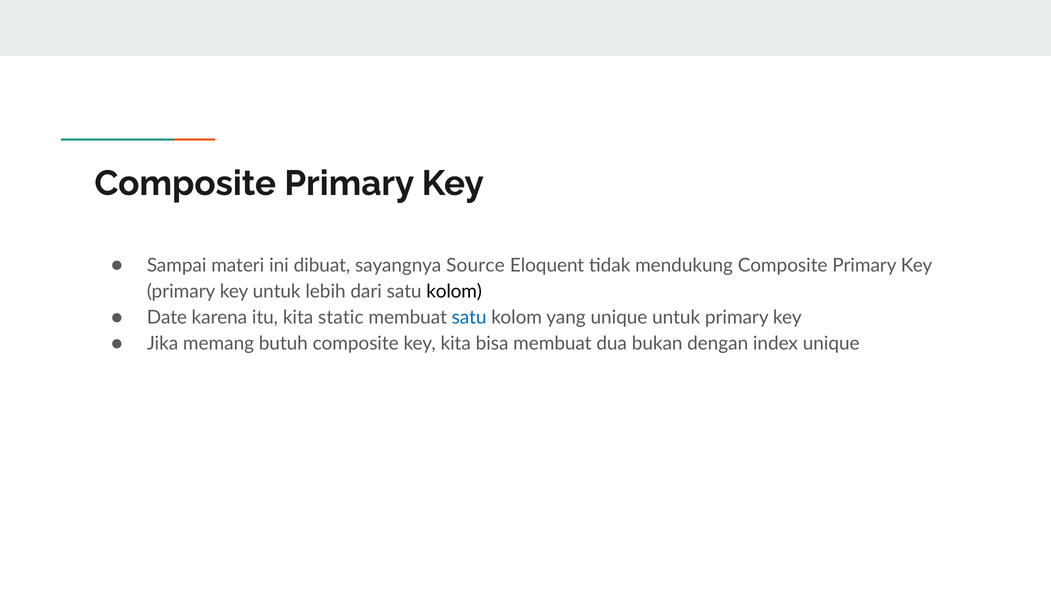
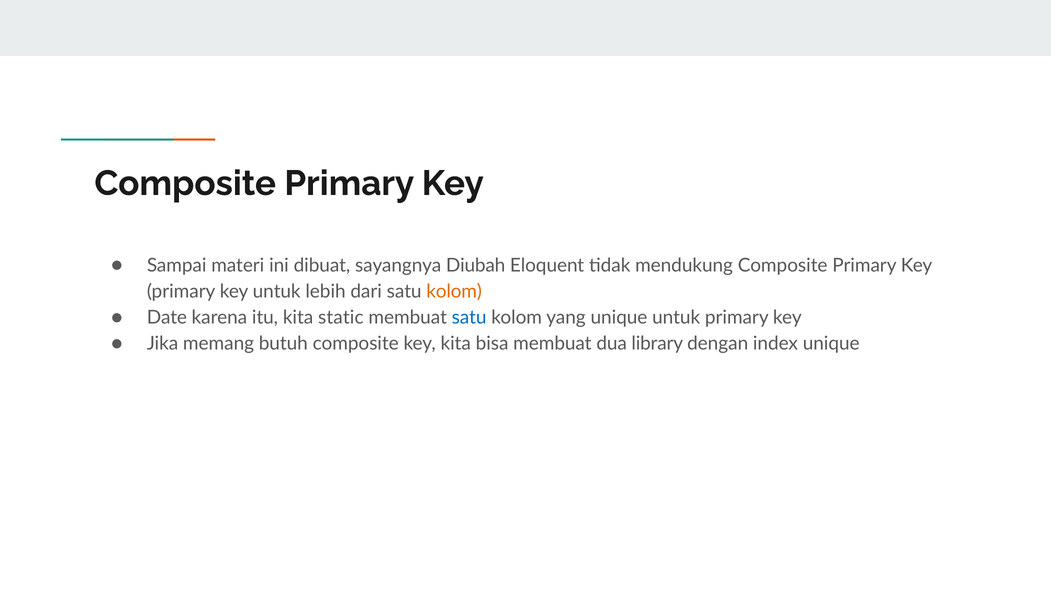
Source: Source -> Diubah
kolom at (454, 291) colour: black -> orange
bukan: bukan -> library
